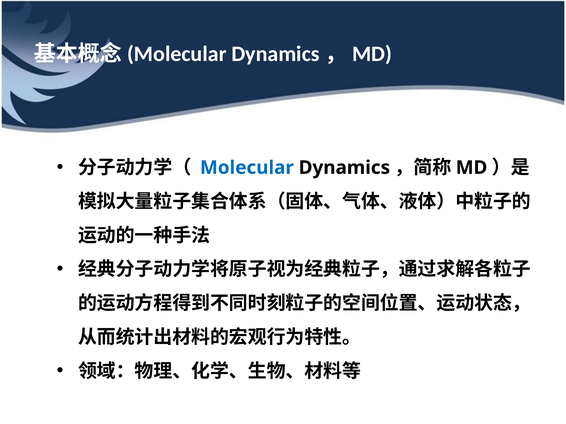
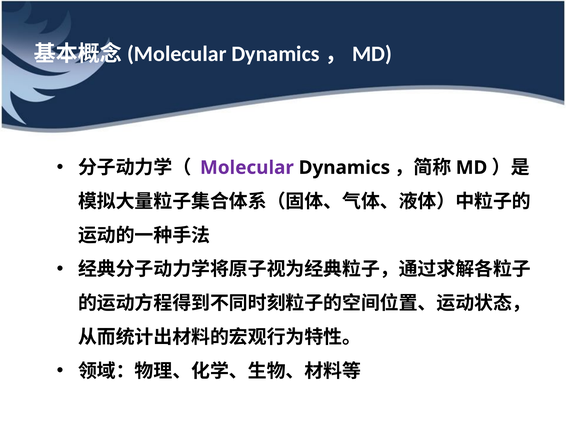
Molecular colour: blue -> purple
